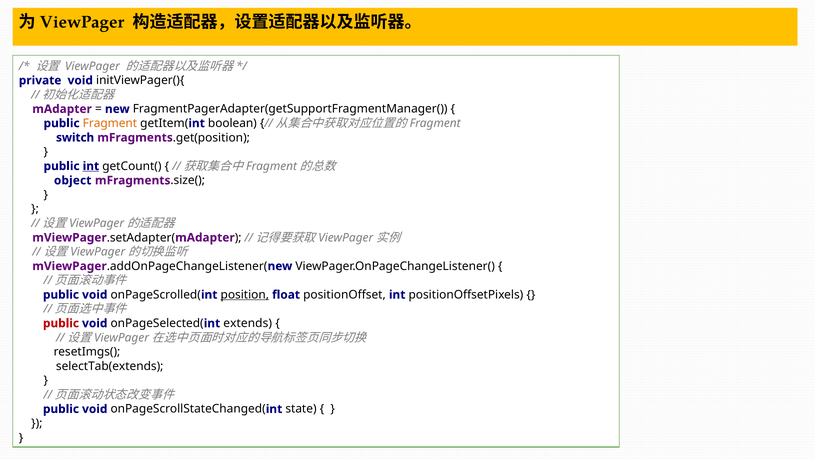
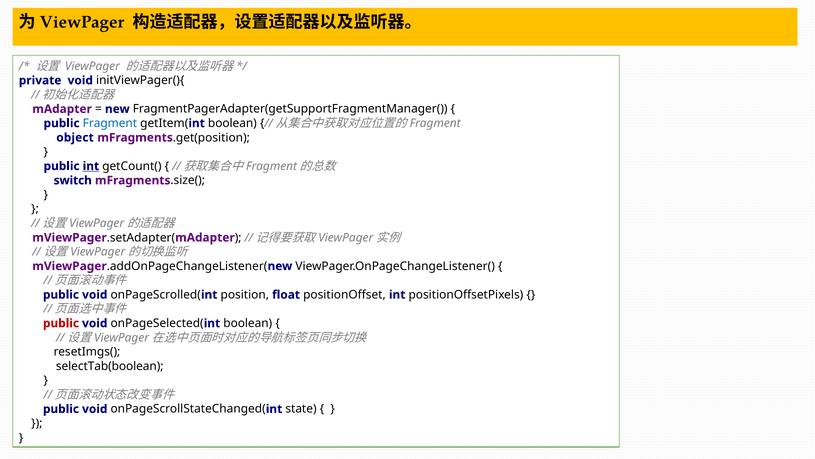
Fragment colour: orange -> blue
switch: switch -> object
object: object -> switch
position underline: present -> none
onPageSelected(int extends: extends -> boolean
selectTab(extends: selectTab(extends -> selectTab(boolean
